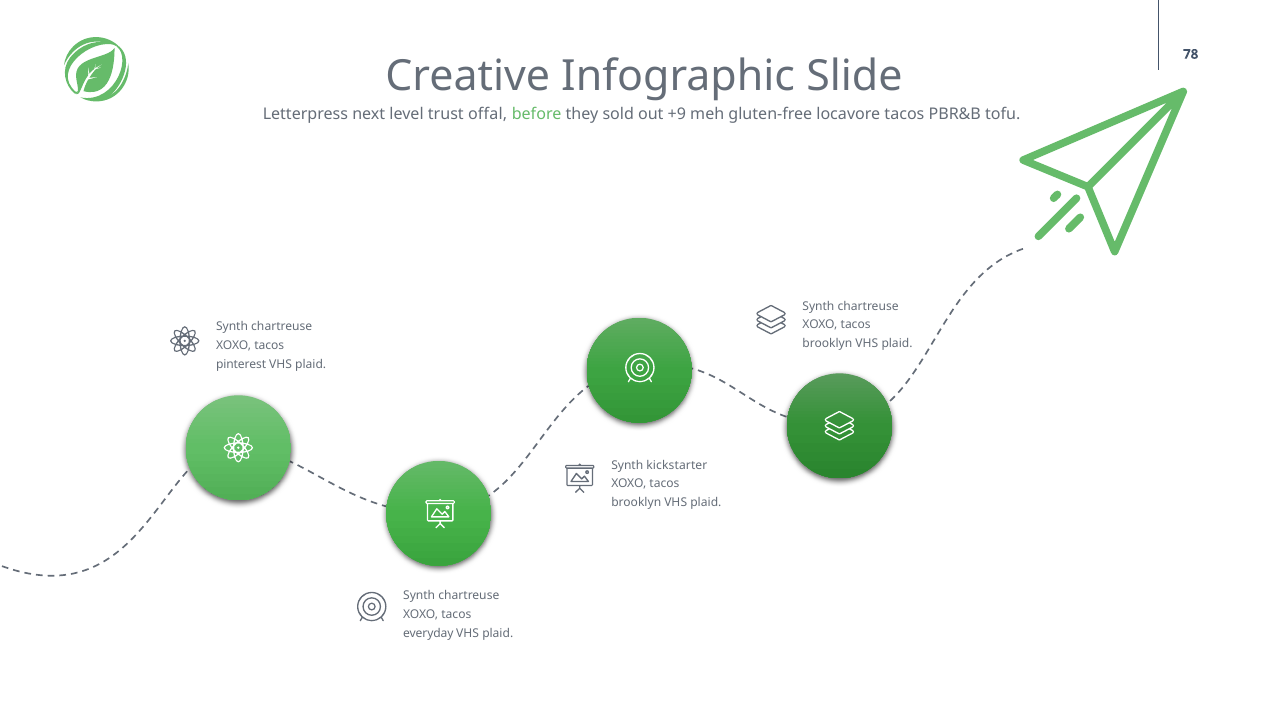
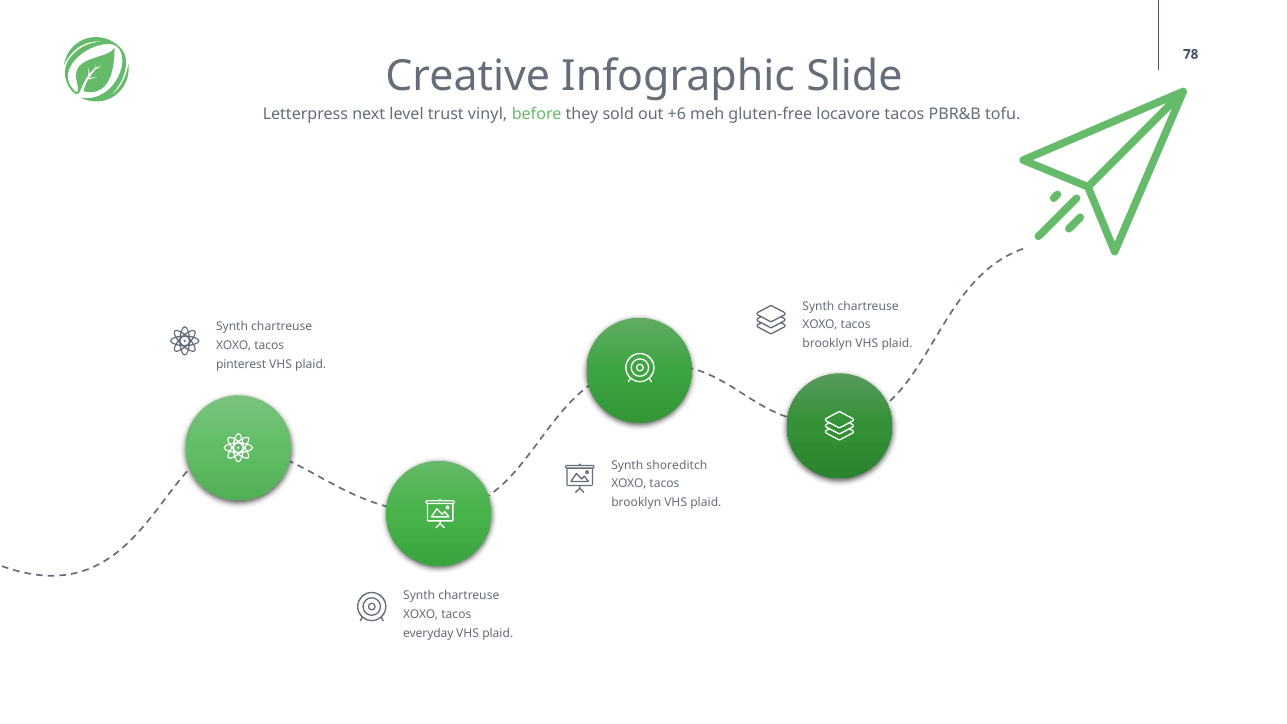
offal: offal -> vinyl
+9: +9 -> +6
kickstarter: kickstarter -> shoreditch
